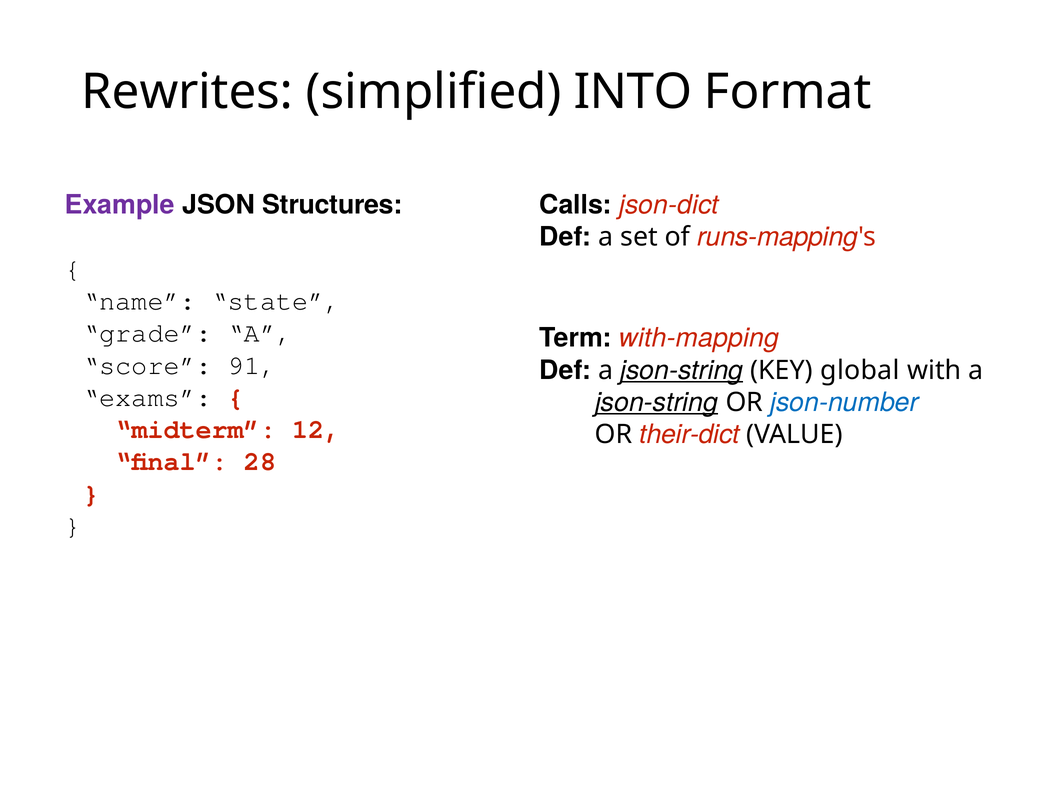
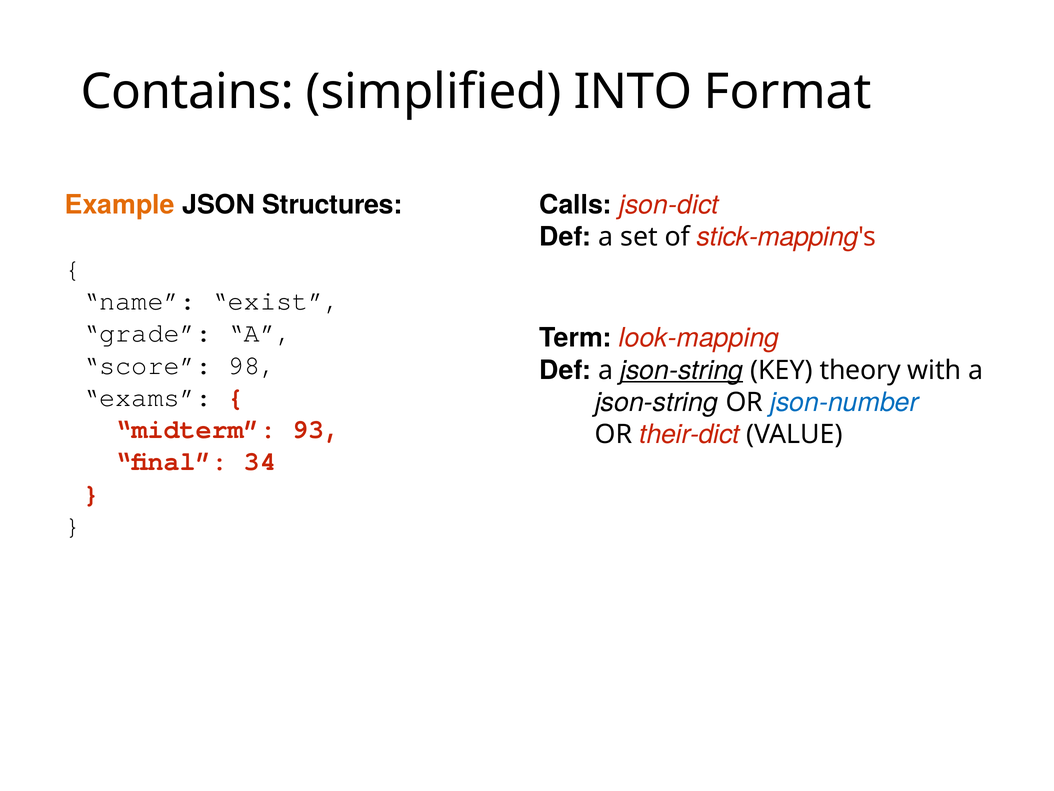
Rewrites: Rewrites -> Contains
Example colour: purple -> orange
runs-mapping: runs-mapping -> stick-mapping
state: state -> exist
with-mapping: with-mapping -> look-mapping
91: 91 -> 98
global: global -> theory
json-string at (657, 402) underline: present -> none
12: 12 -> 93
28: 28 -> 34
